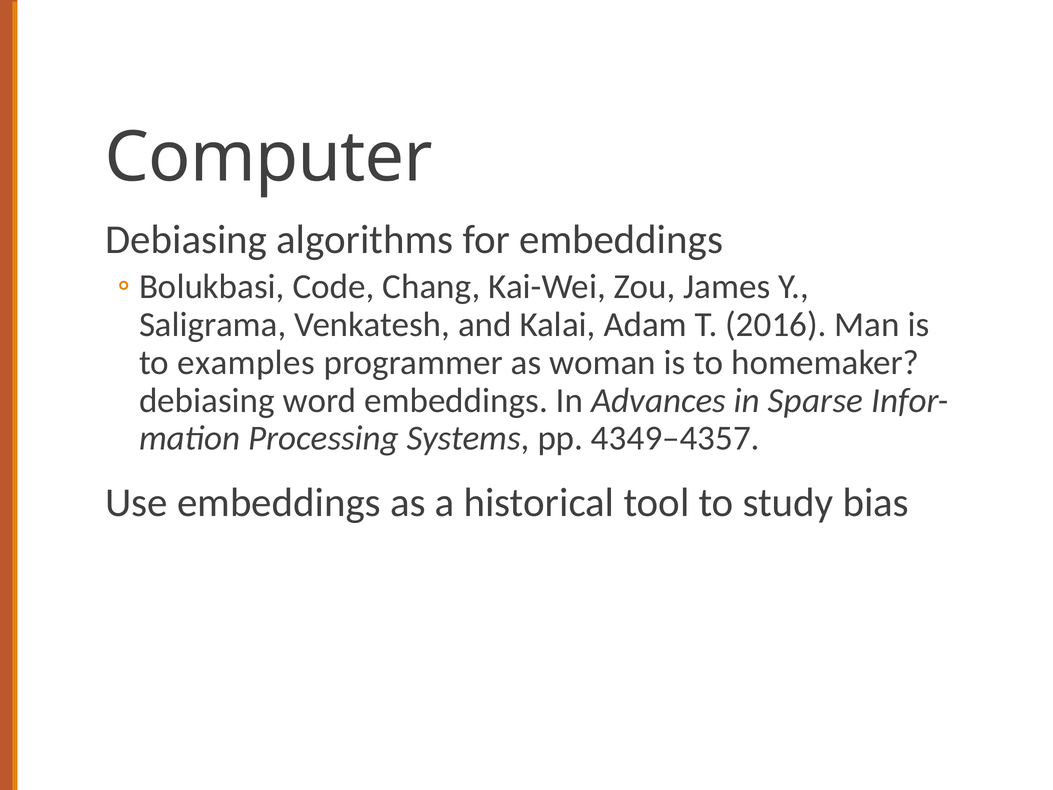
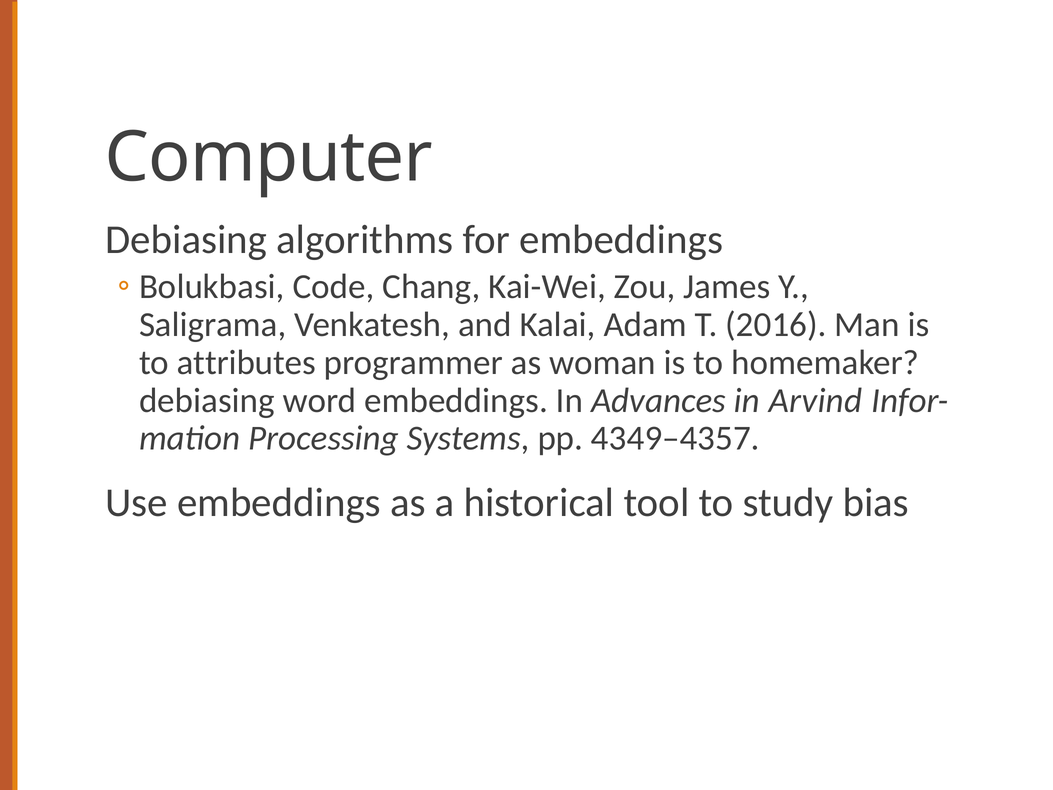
examples: examples -> attributes
Sparse: Sparse -> Arvind
